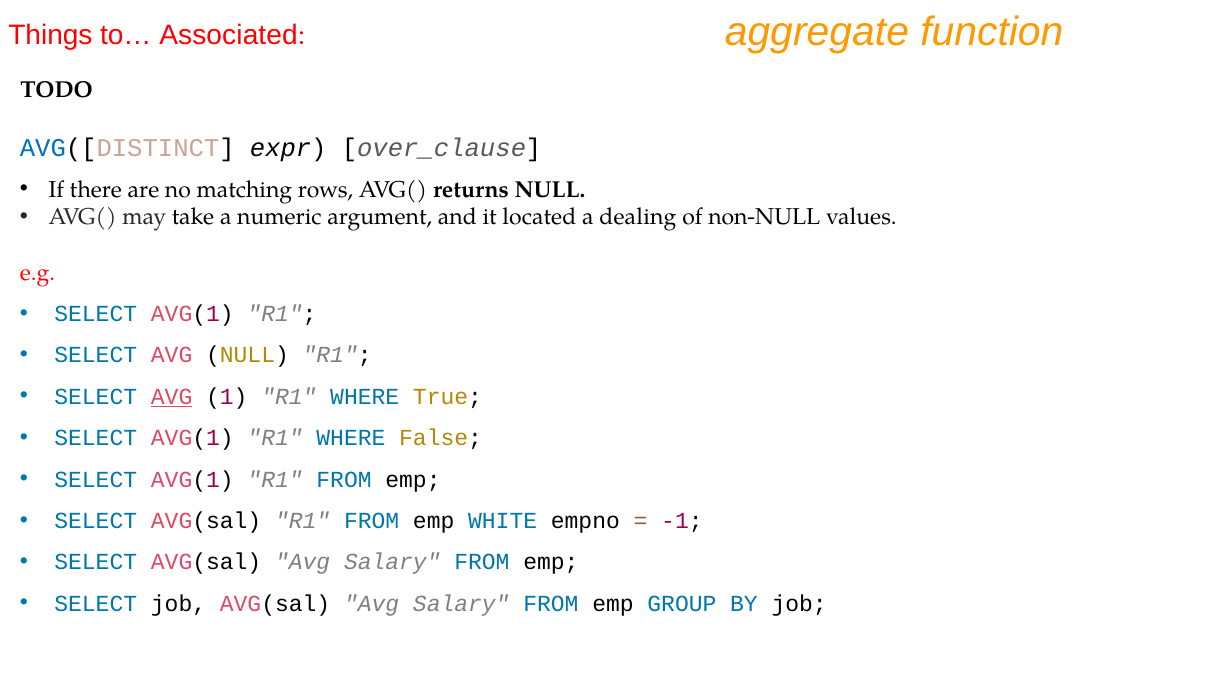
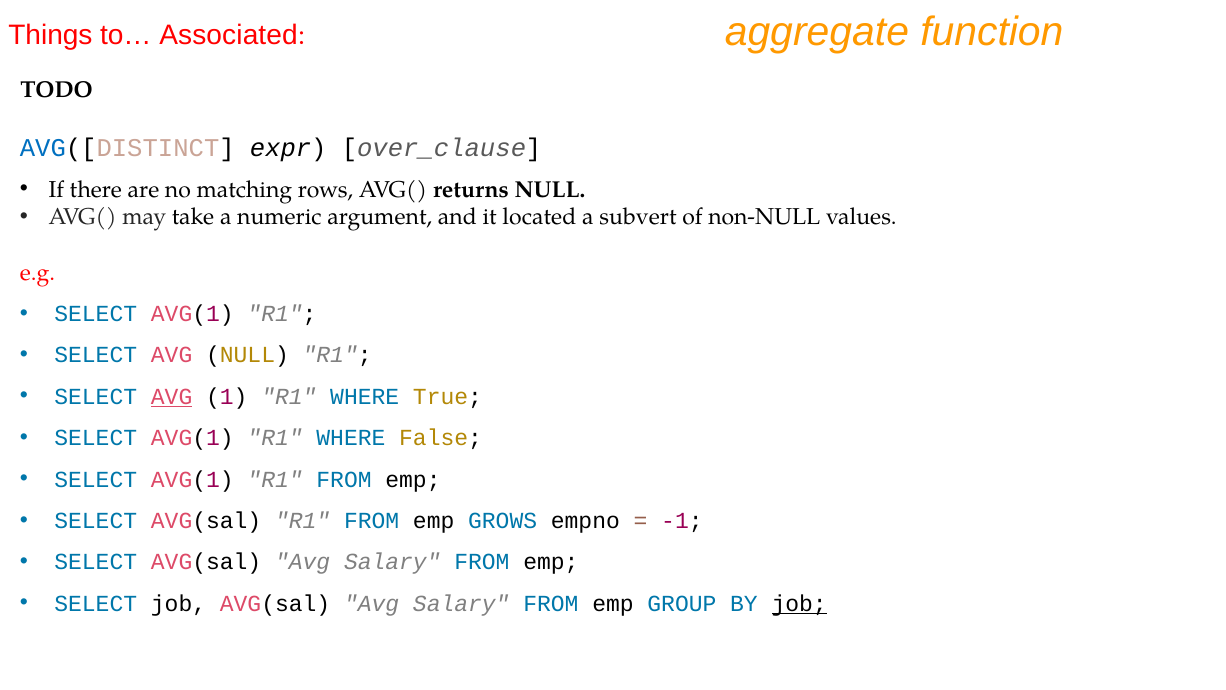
dealing: dealing -> subvert
WHITE: WHITE -> GROWS
job at (799, 603) underline: none -> present
